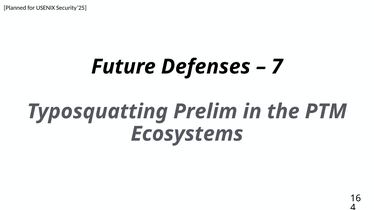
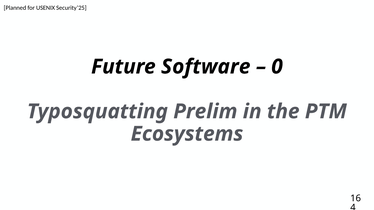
Defenses: Defenses -> Software
7: 7 -> 0
